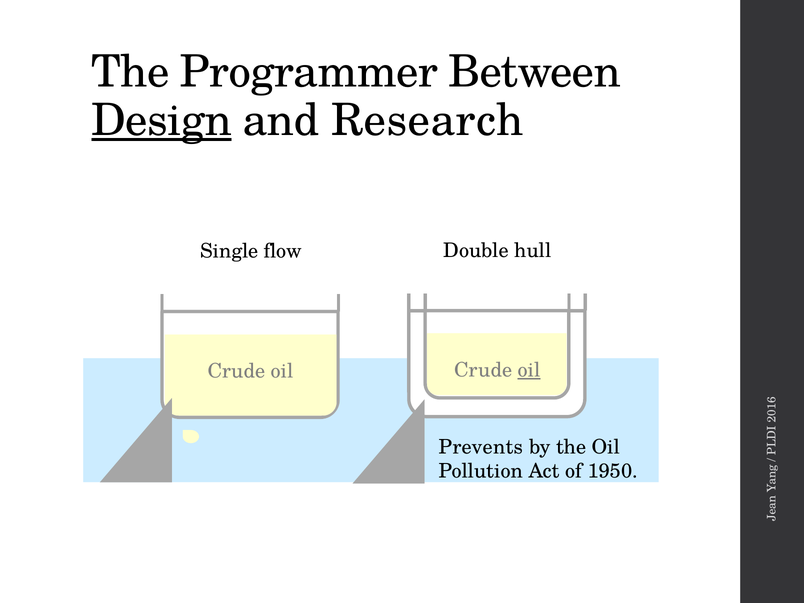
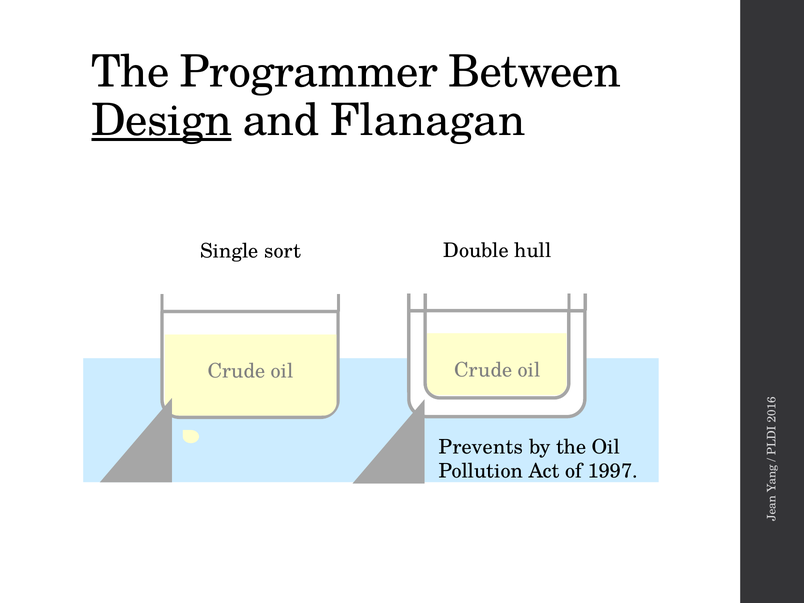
Research: Research -> Flanagan
flow: flow -> sort
oil at (529, 370) underline: present -> none
1950: 1950 -> 1997
